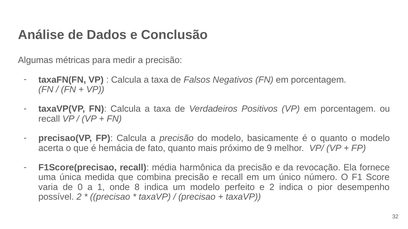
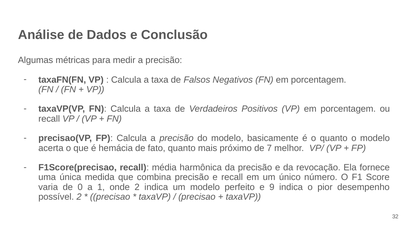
9: 9 -> 7
onde 8: 8 -> 2
e 2: 2 -> 9
